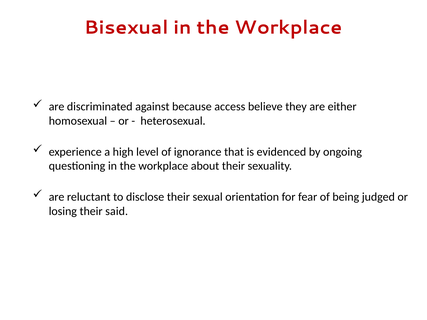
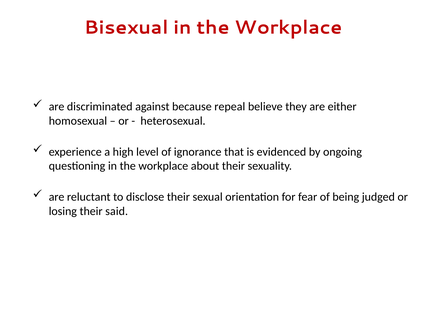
access: access -> repeal
